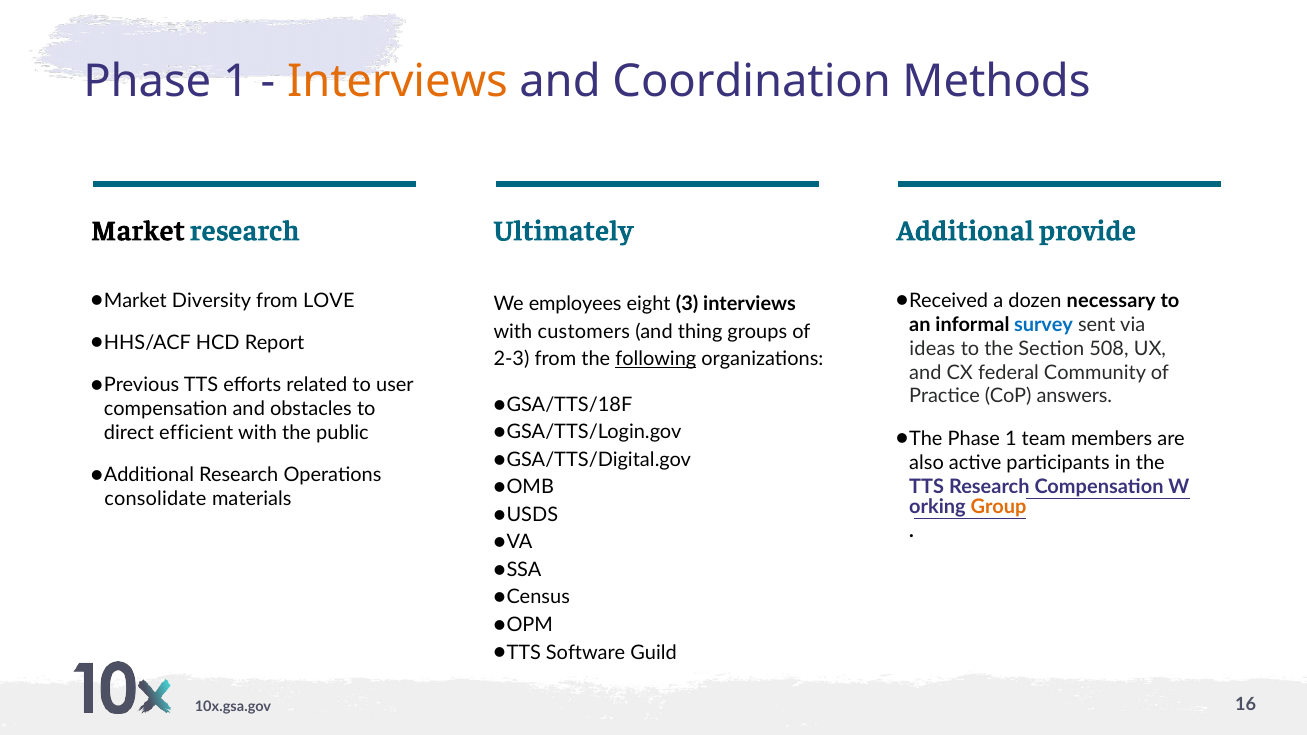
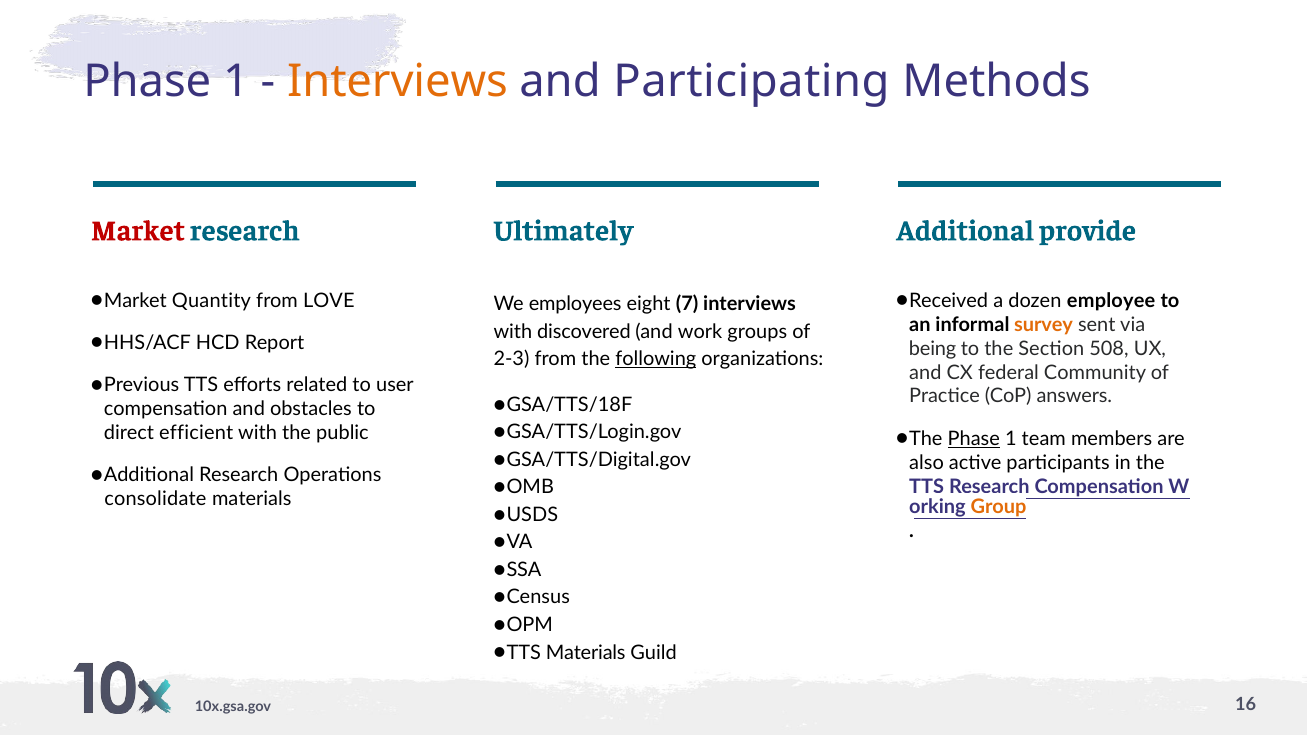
Coordination: Coordination -> Participating
Market colour: black -> red
Diversity: Diversity -> Quantity
necessary: necessary -> employee
3: 3 -> 7
survey colour: blue -> orange
customers: customers -> discovered
thing: thing -> work
ideas: ideas -> being
Phase at (974, 439) underline: none -> present
Software at (586, 653): Software -> Materials
